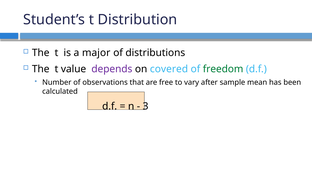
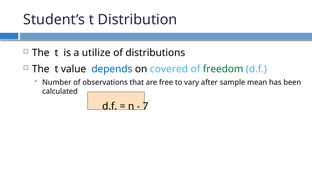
major: major -> utilize
depends colour: purple -> blue
3: 3 -> 7
